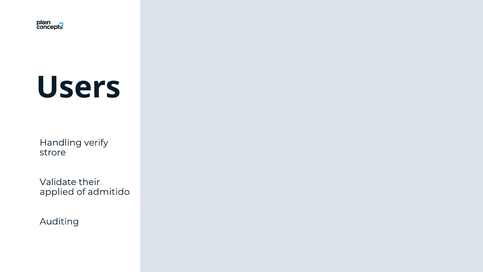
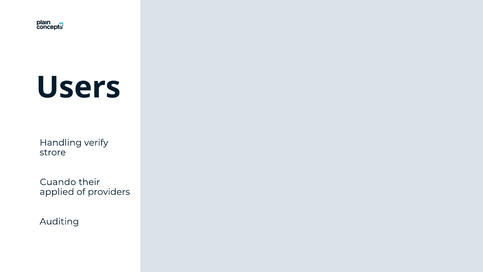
Validate: Validate -> Cuando
admitido: admitido -> providers
